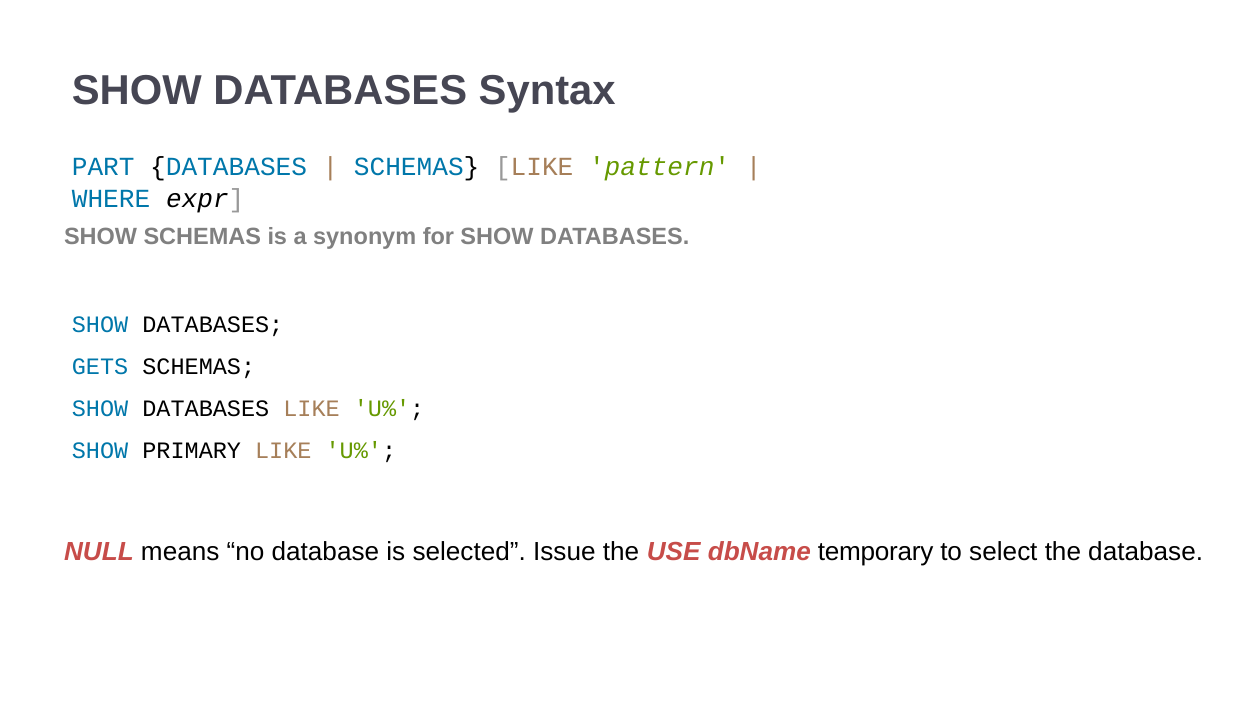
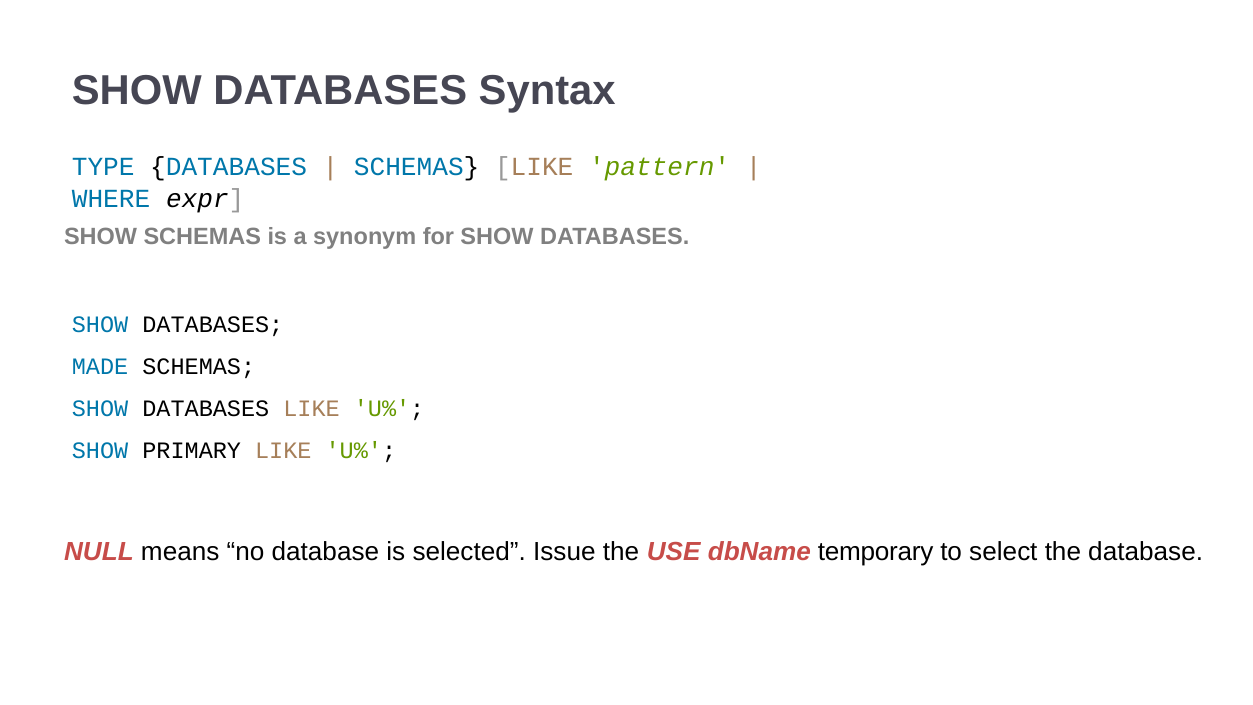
PART: PART -> TYPE
GETS: GETS -> MADE
